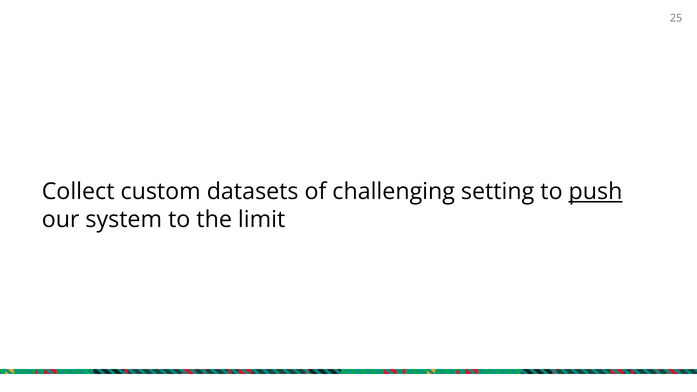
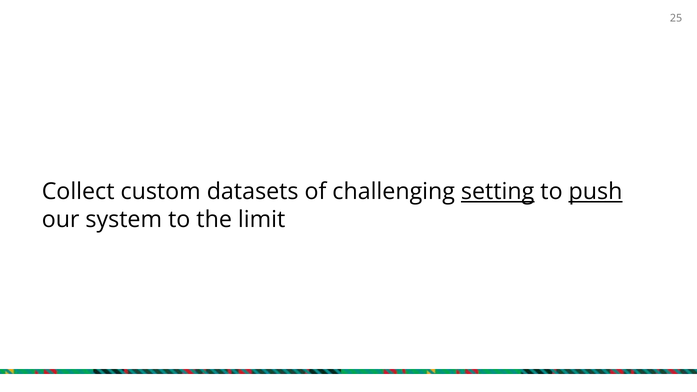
setting underline: none -> present
